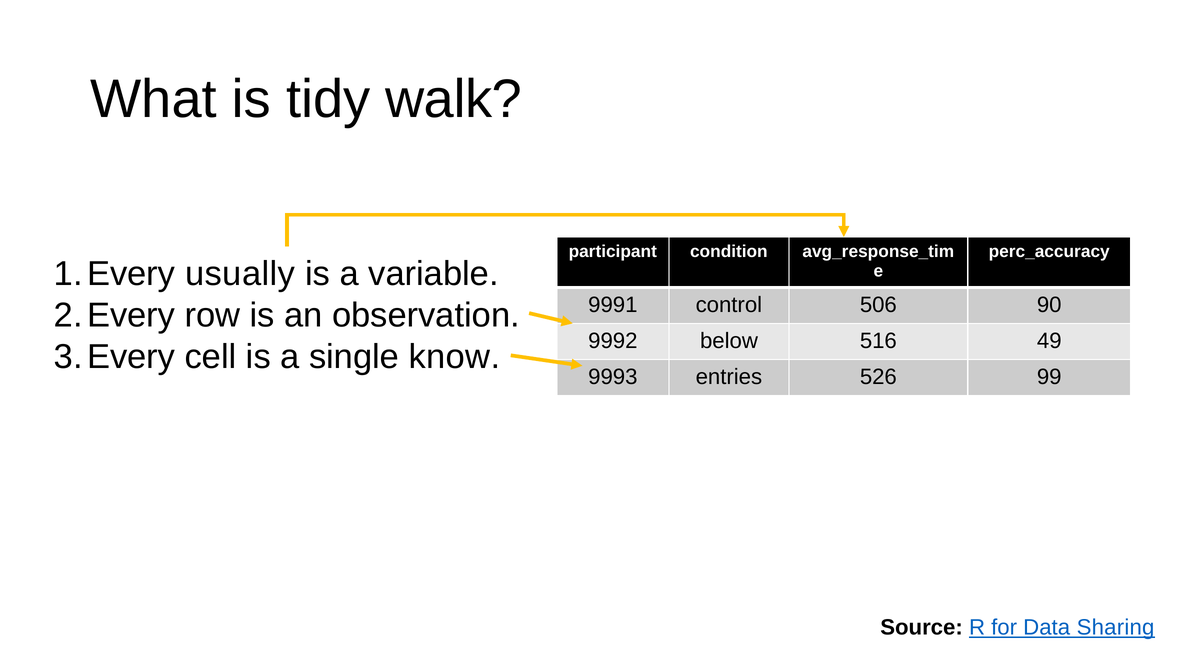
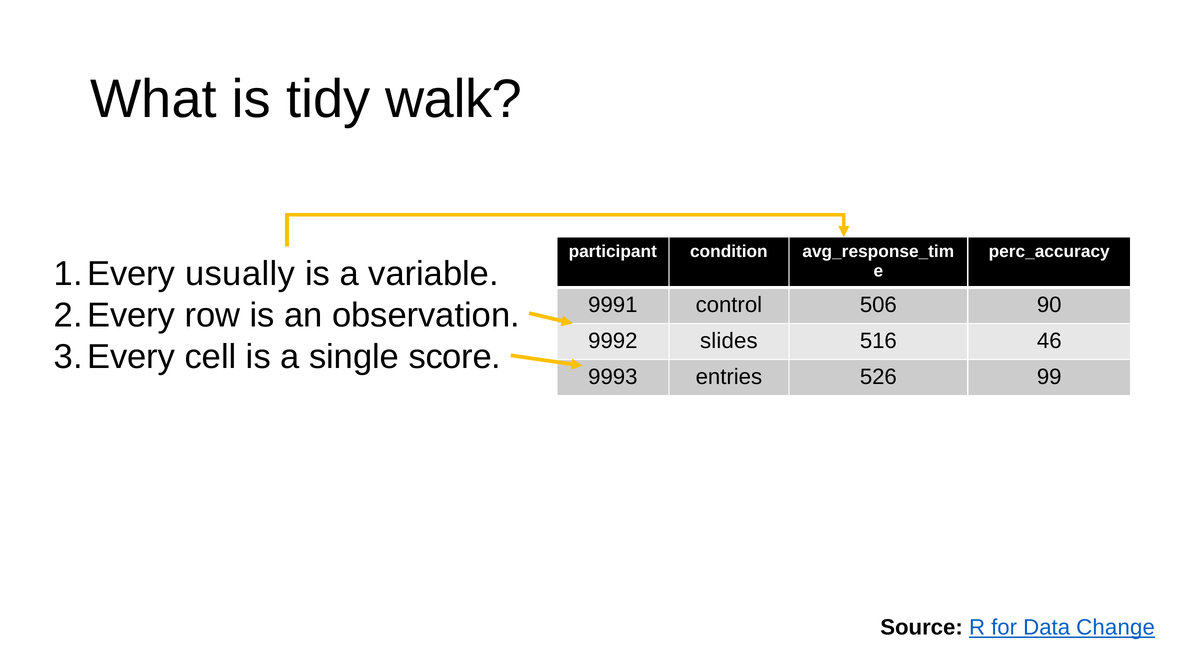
below: below -> slides
49: 49 -> 46
know: know -> score
Sharing: Sharing -> Change
